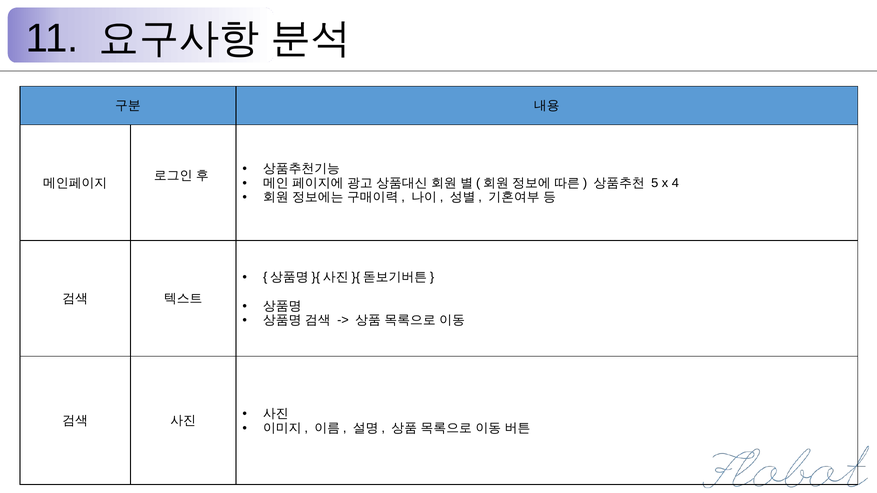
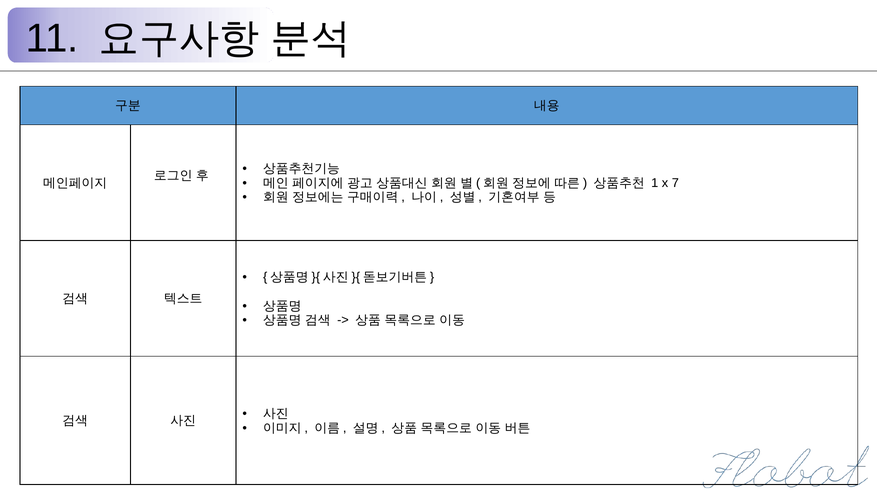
5: 5 -> 1
4: 4 -> 7
